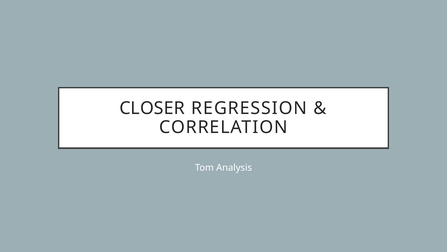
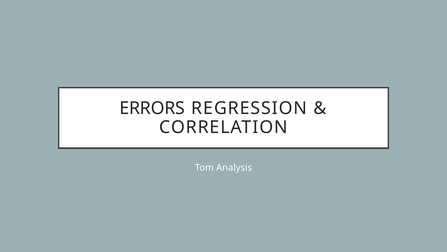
CLOSER: CLOSER -> ERRORS
